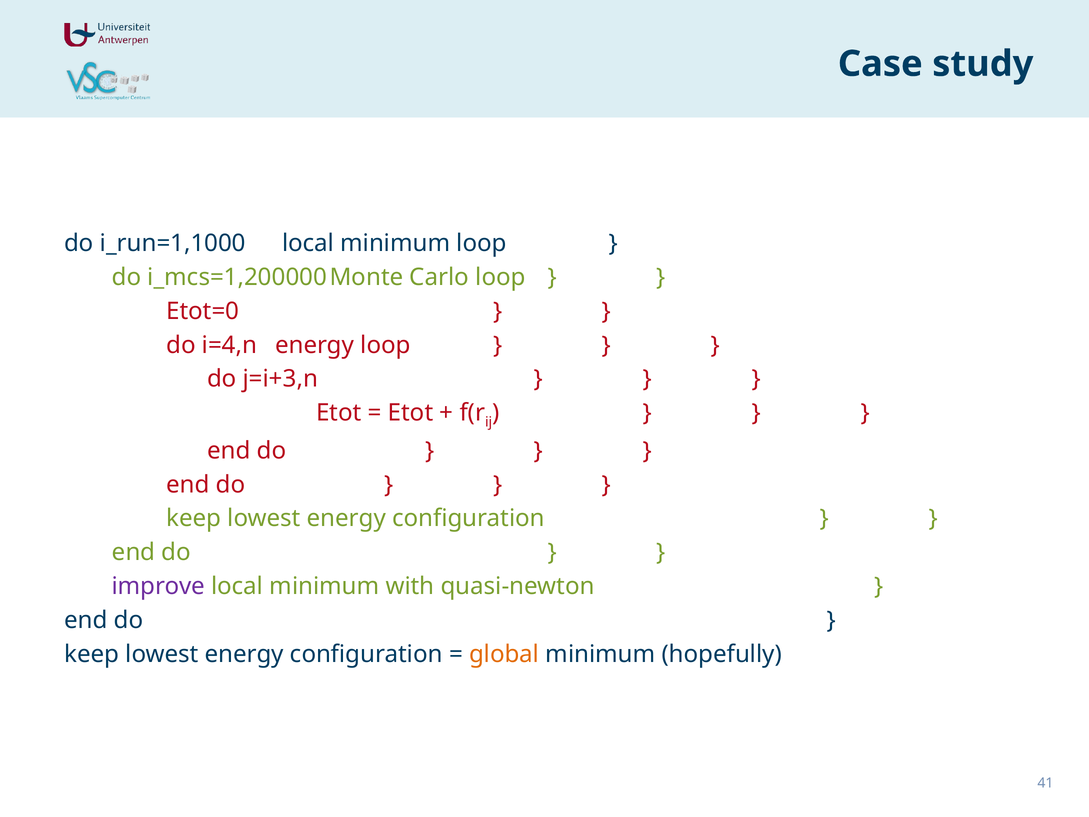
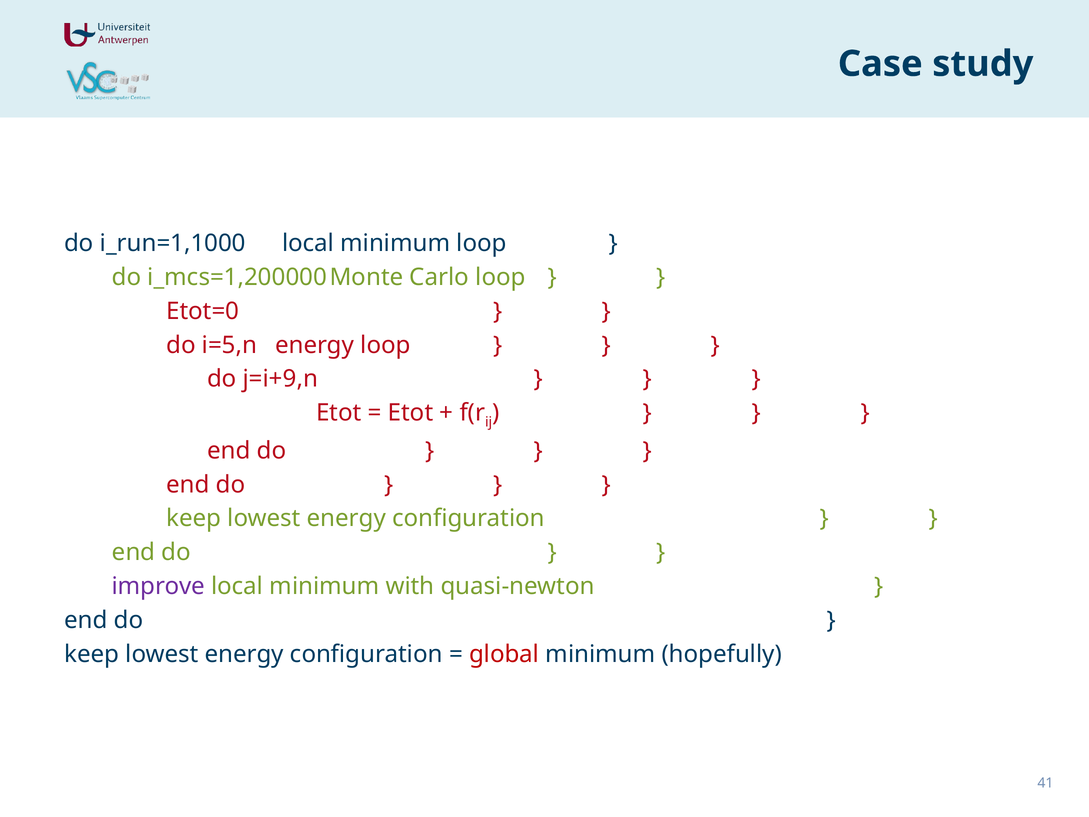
i=4,n: i=4,n -> i=5,n
j=i+3,n: j=i+3,n -> j=i+9,n
global colour: orange -> red
